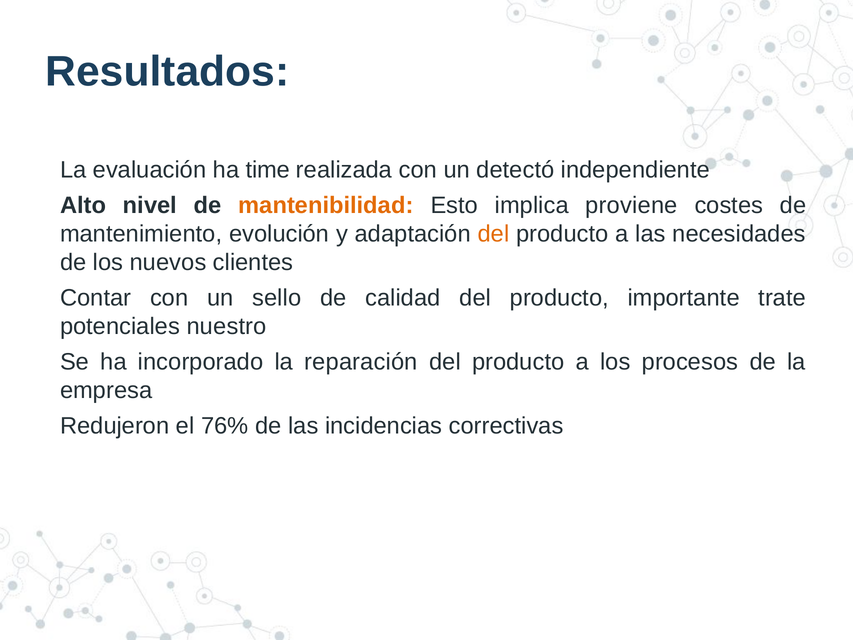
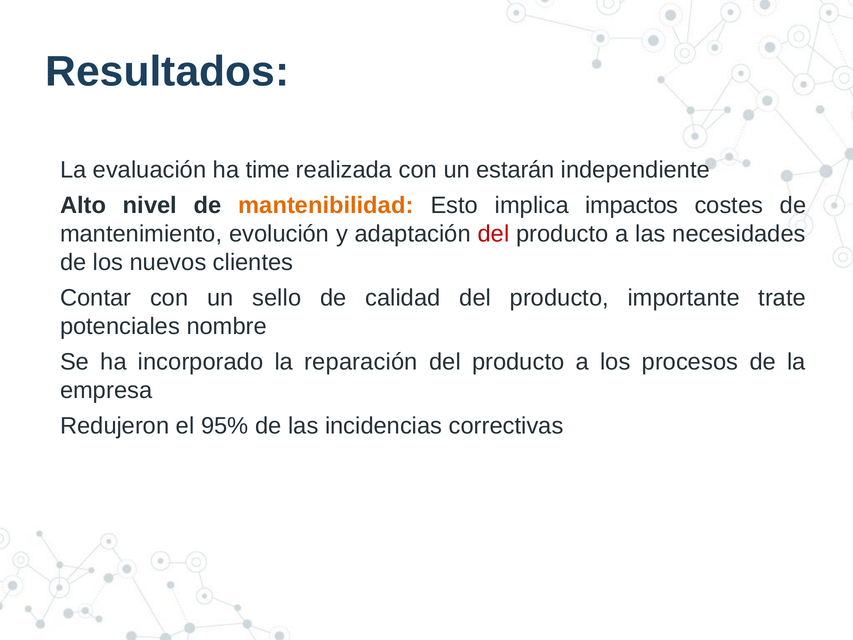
detectó: detectó -> estarán
proviene: proviene -> impactos
del at (493, 234) colour: orange -> red
nuestro: nuestro -> nombre
76%: 76% -> 95%
